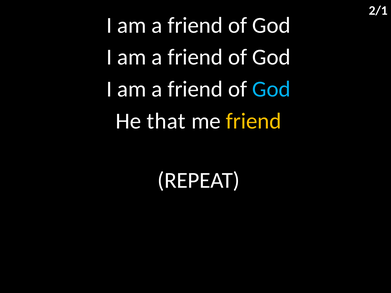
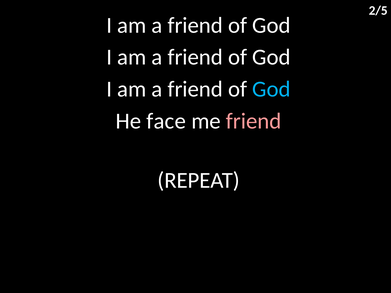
2/1: 2/1 -> 2/5
that: that -> face
friend at (254, 121) colour: yellow -> pink
